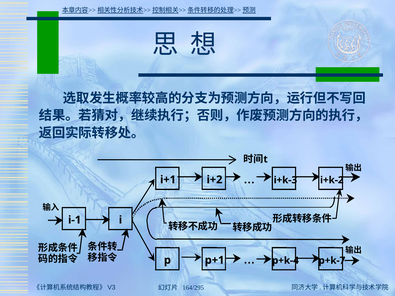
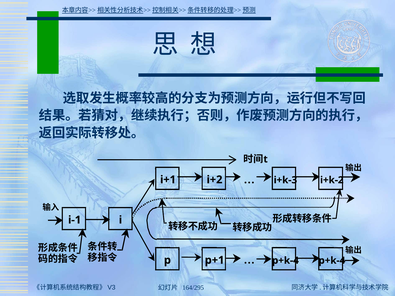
p+k-4 p+k-7: p+k-7 -> p+k-4
